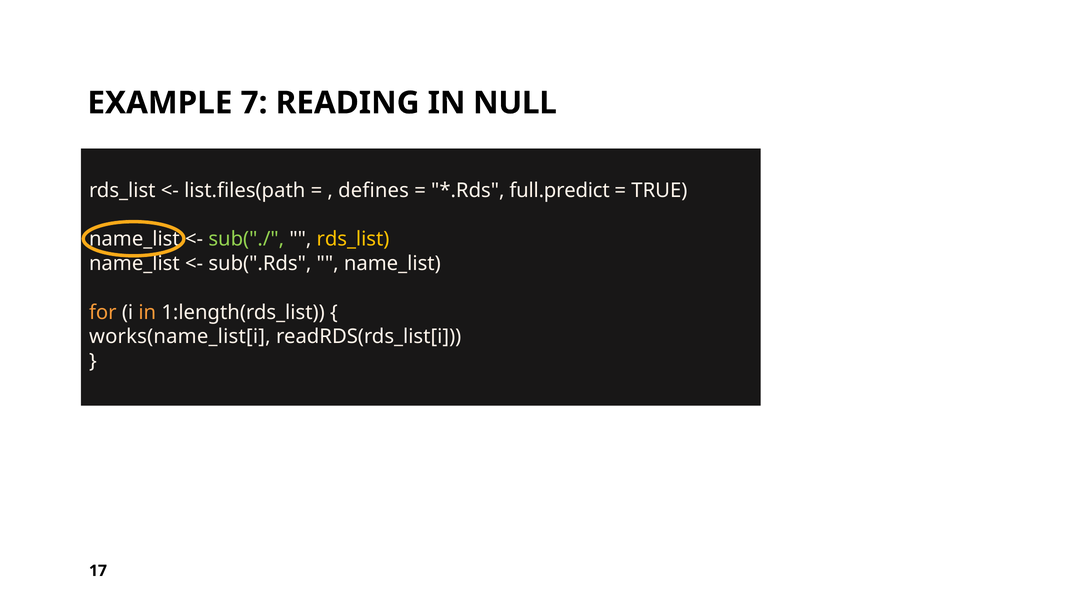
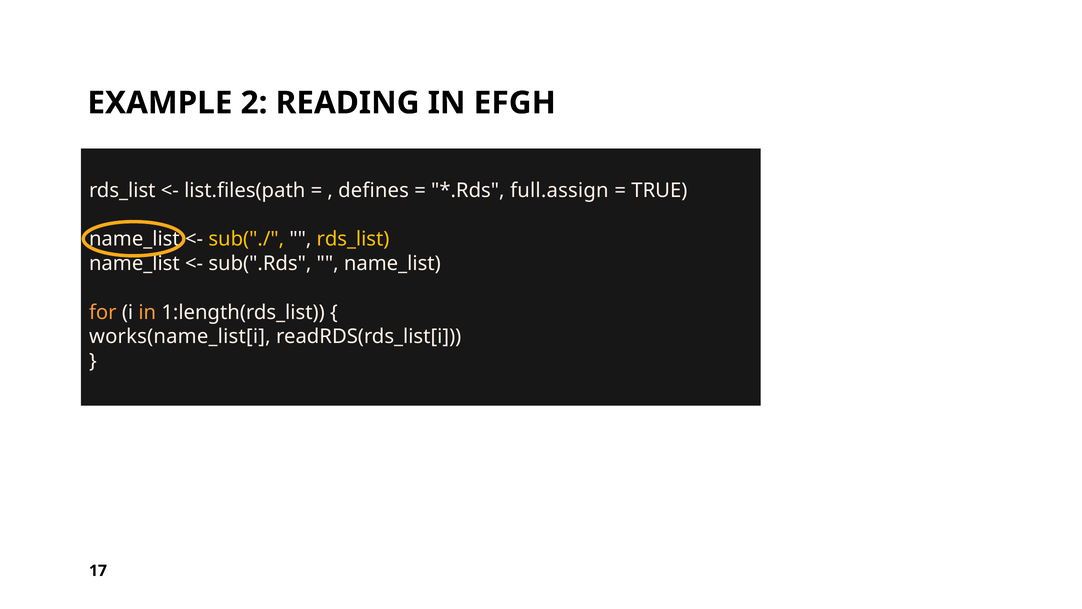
7: 7 -> 2
NULL: NULL -> EFGH
full.predict: full.predict -> full.assign
sub("./ colour: light green -> yellow
